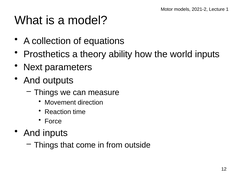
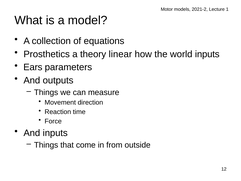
ability: ability -> linear
Next: Next -> Ears
